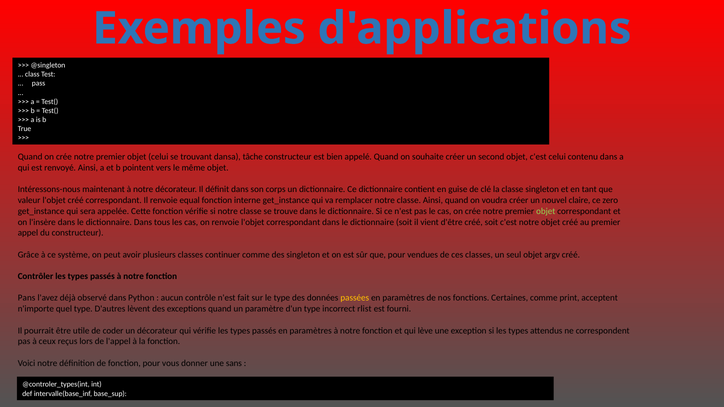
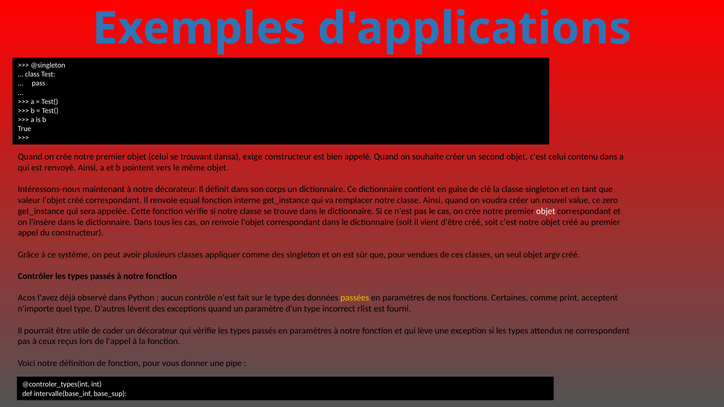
tâche: tâche -> exige
claire: claire -> value
objet at (546, 211) colour: light green -> white
continuer: continuer -> appliquer
Pans: Pans -> Acos
sans: sans -> pipe
